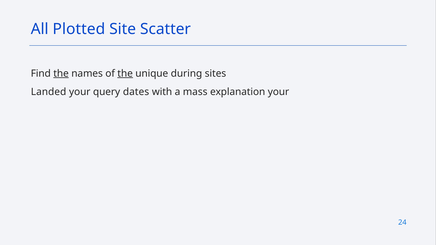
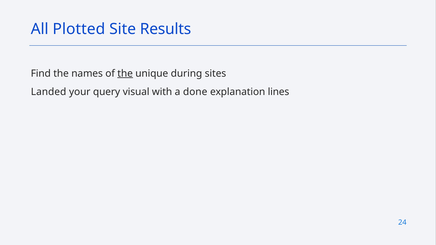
Scatter: Scatter -> Results
the at (61, 74) underline: present -> none
dates: dates -> visual
mass: mass -> done
explanation your: your -> lines
